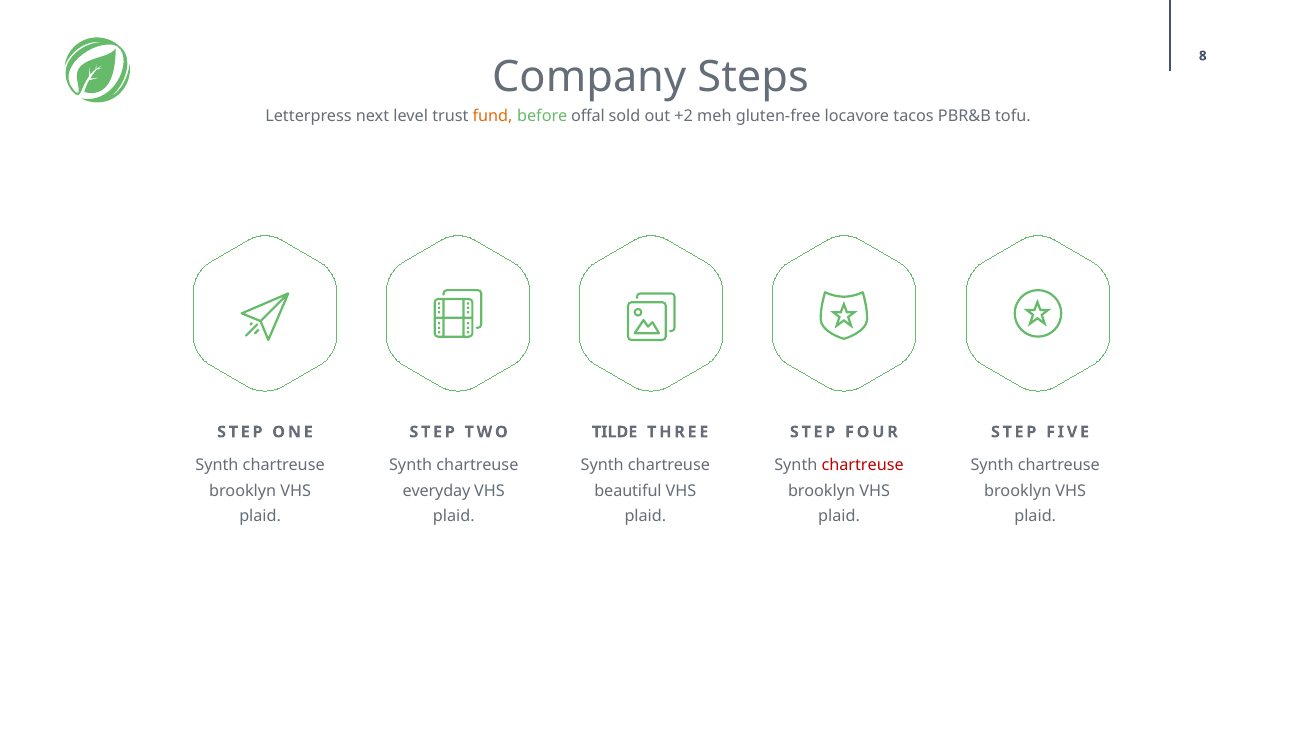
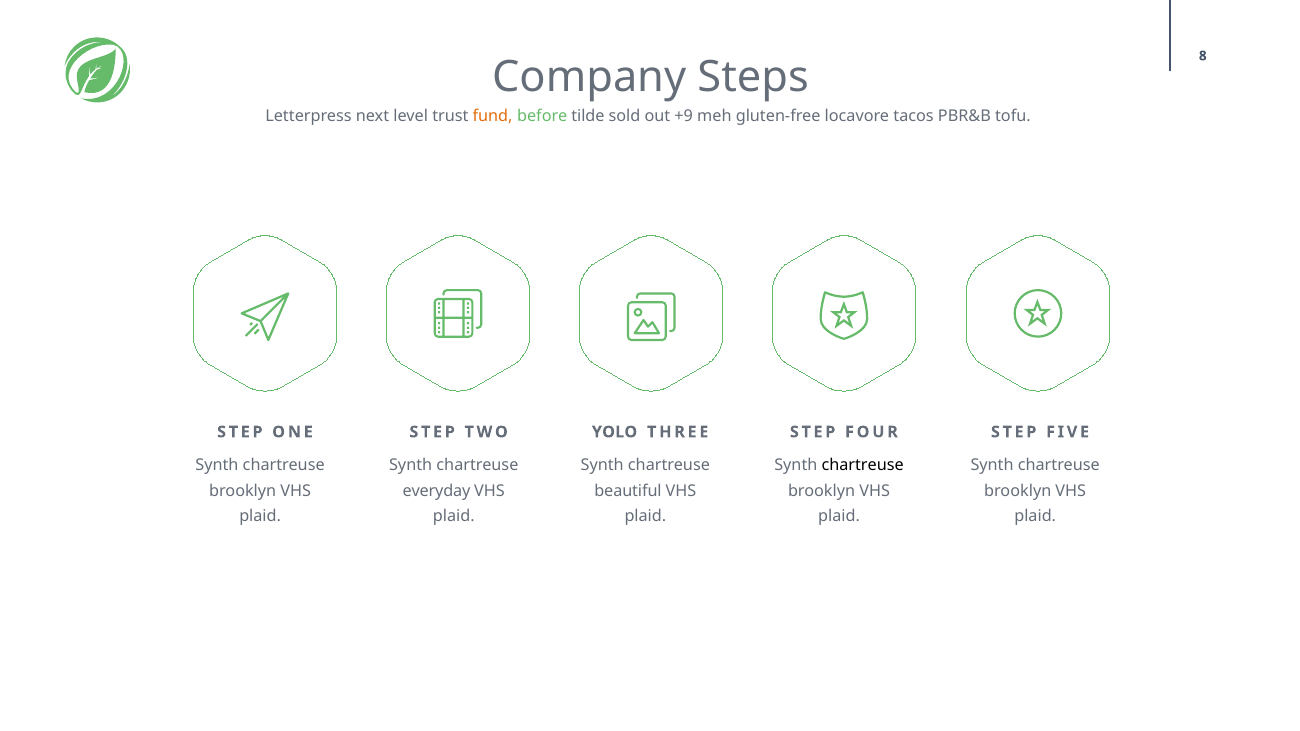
offal: offal -> tilde
+2: +2 -> +9
TILDE: TILDE -> YOLO
chartreuse at (863, 466) colour: red -> black
